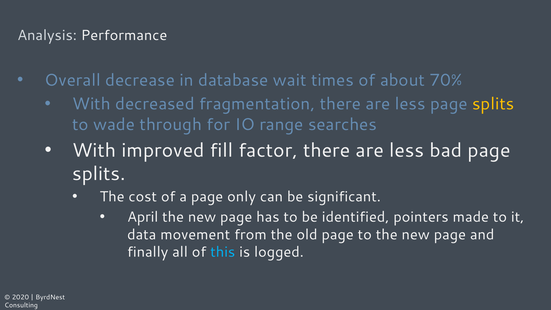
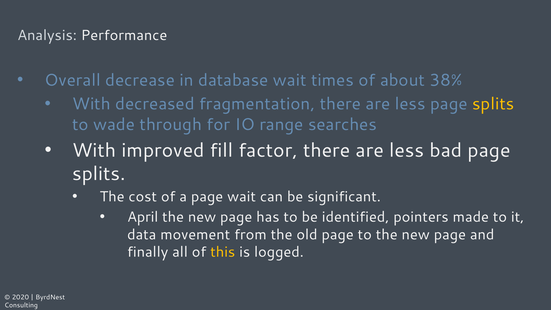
70%: 70% -> 38%
page only: only -> wait
this colour: light blue -> yellow
